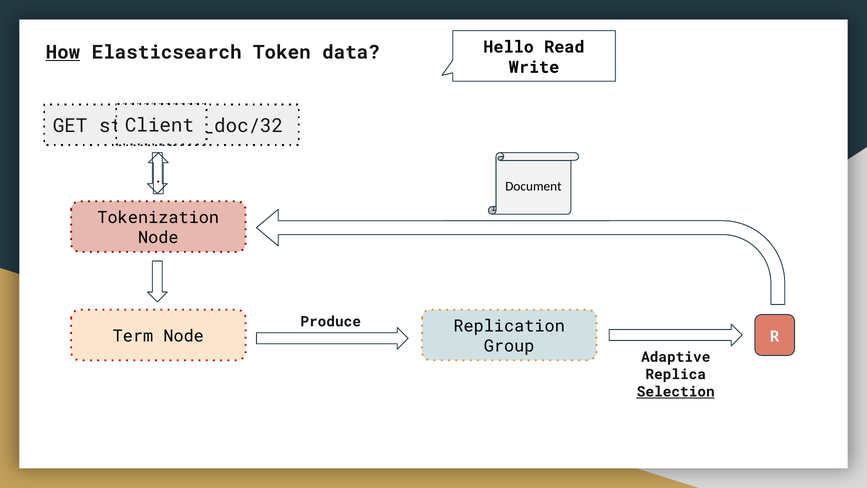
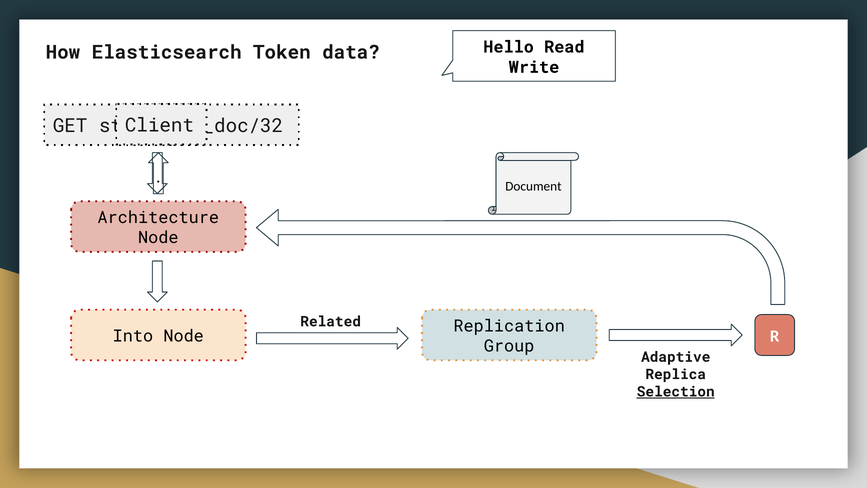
How underline: present -> none
Tokenization: Tokenization -> Architecture
Produce: Produce -> Related
Term: Term -> Into
